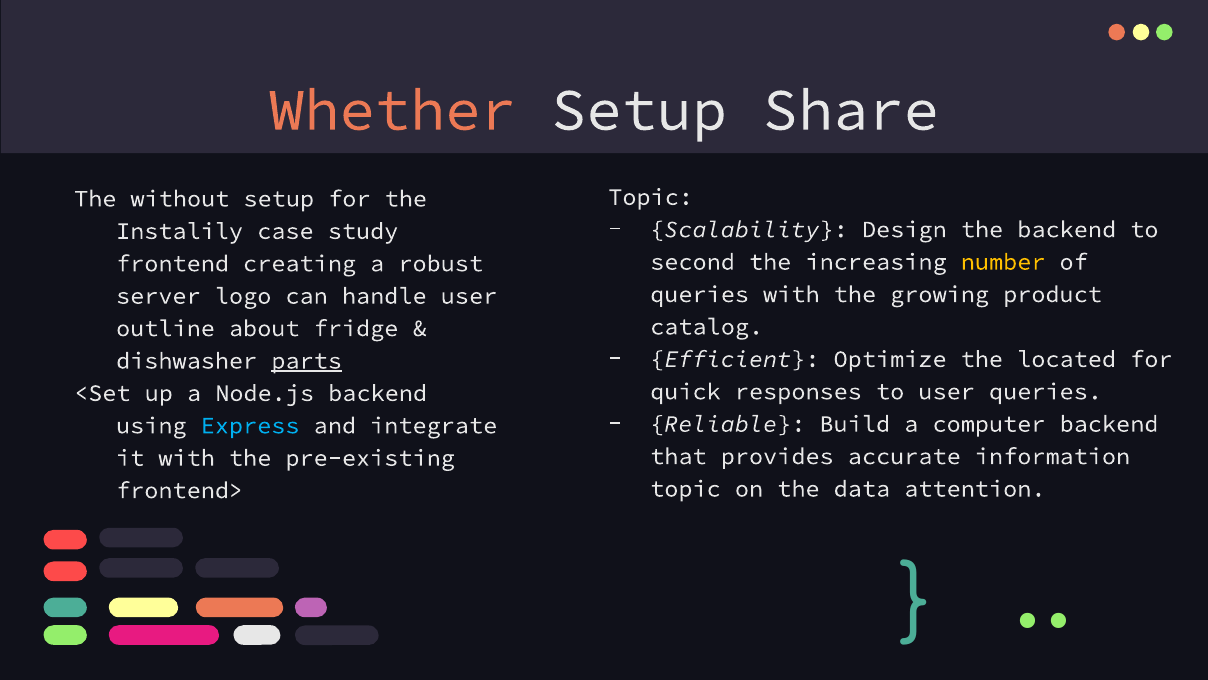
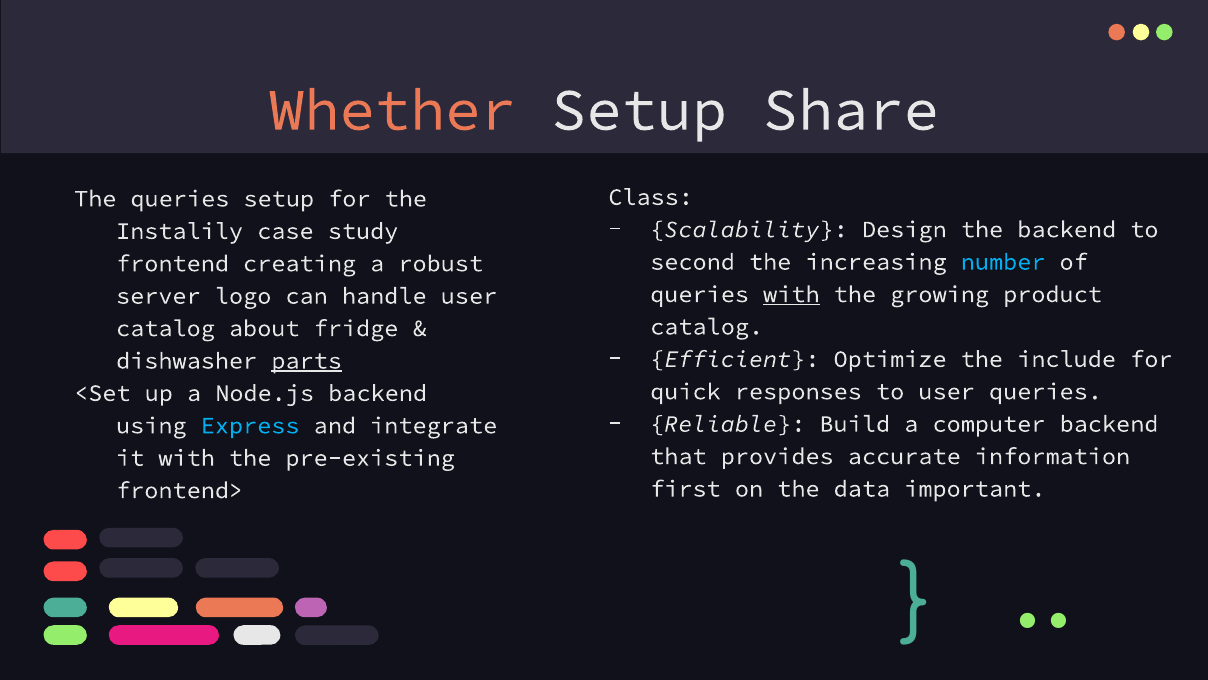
Topic at (651, 197): Topic -> Class
The without: without -> queries
number colour: yellow -> light blue
with at (791, 294) underline: none -> present
outline at (165, 328): outline -> catalog
located: located -> include
topic at (685, 488): topic -> first
attention: attention -> important
